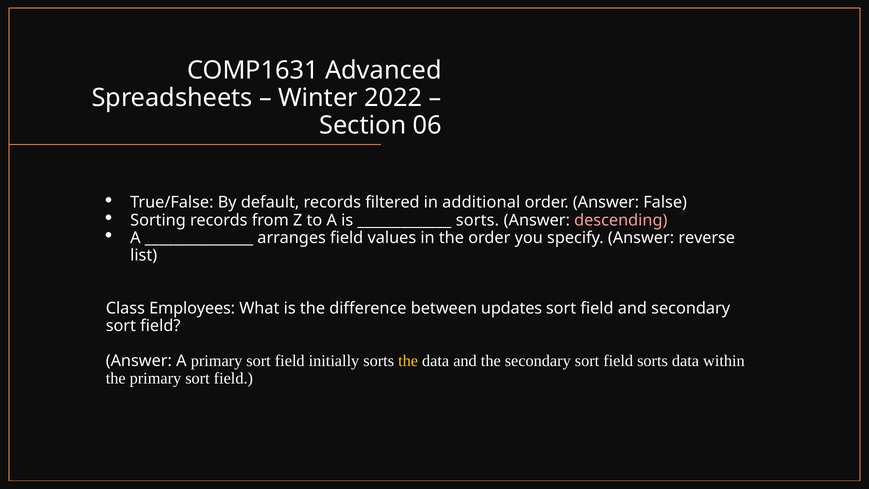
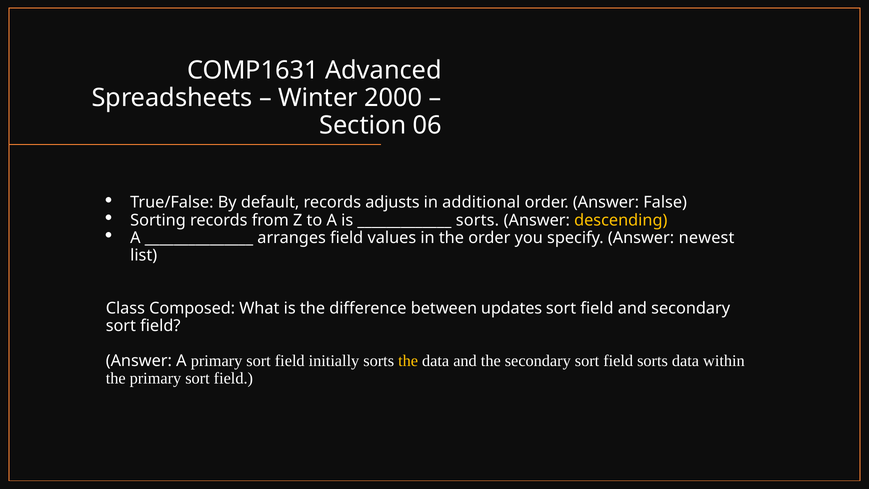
2022: 2022 -> 2000
filtered: filtered -> adjusts
descending colour: pink -> yellow
reverse: reverse -> newest
Employees: Employees -> Composed
